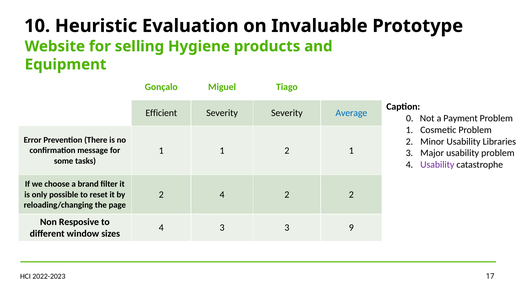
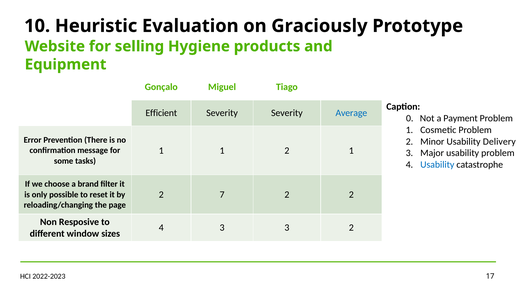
Invaluable: Invaluable -> Graciously
Libraries: Libraries -> Delivery
Usability at (437, 165) colour: purple -> blue
2 4: 4 -> 7
3 9: 9 -> 2
